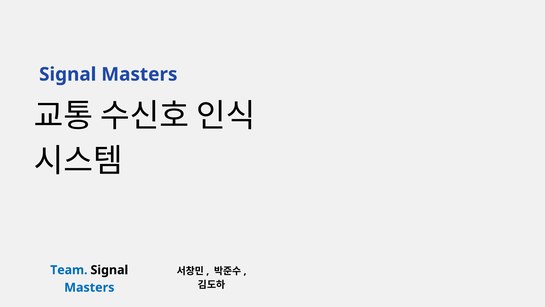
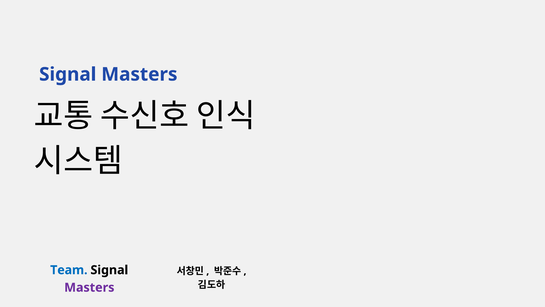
Masters at (89, 287) colour: blue -> purple
